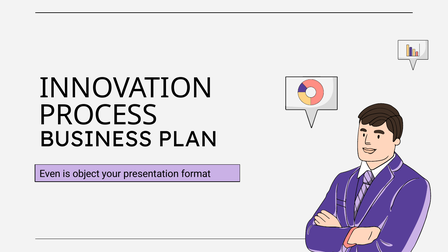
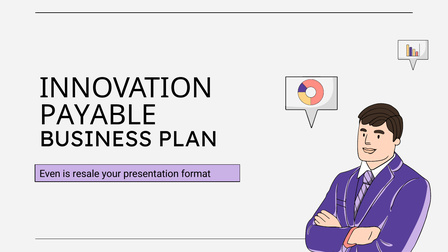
PROCESS: PROCESS -> PAYABLE
object: object -> resale
